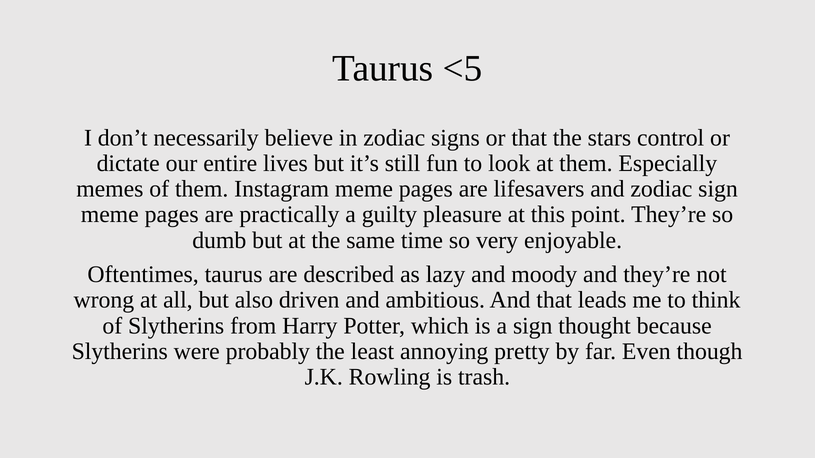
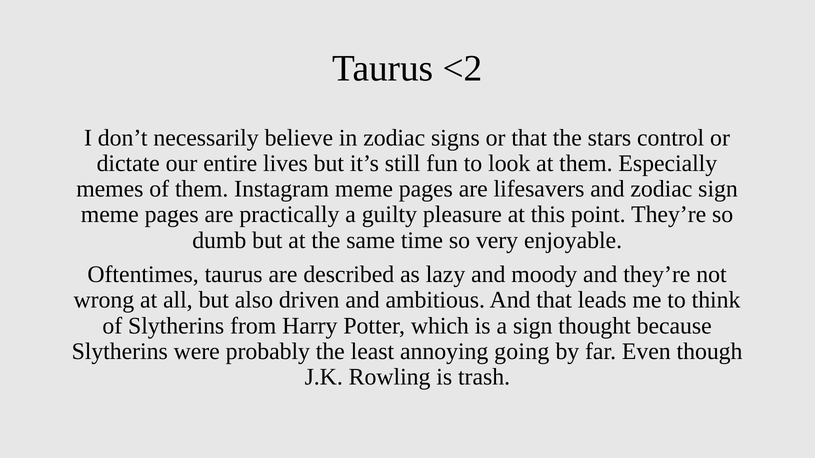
<5: <5 -> <2
pretty: pretty -> going
